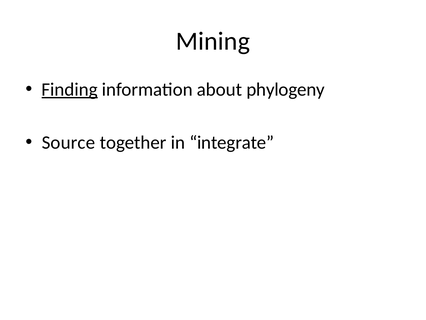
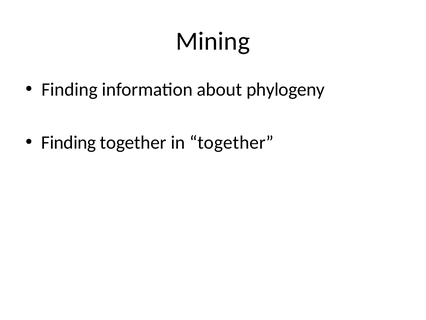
Finding at (70, 89) underline: present -> none
Source at (68, 142): Source -> Finding
in integrate: integrate -> together
